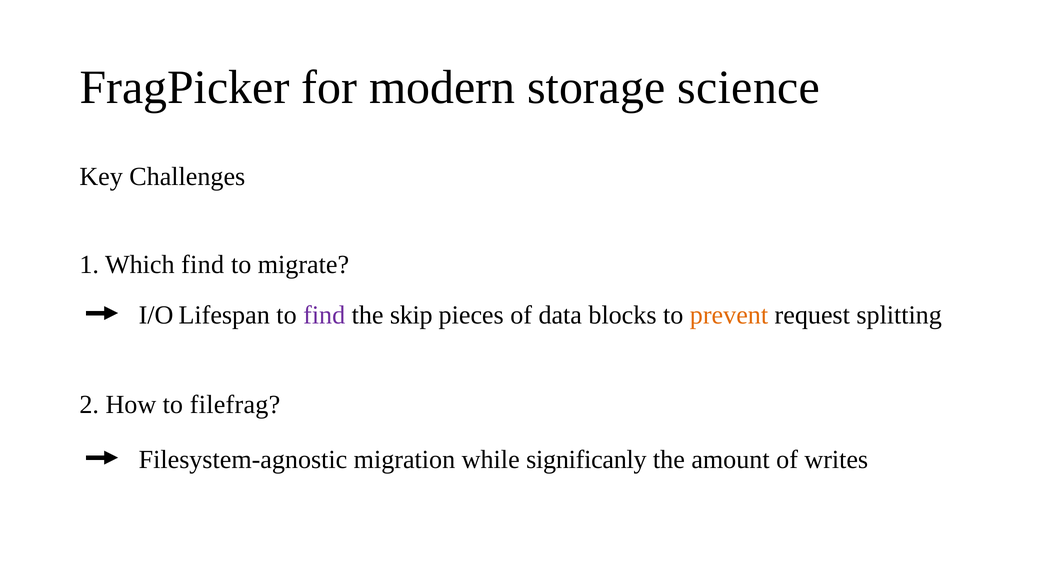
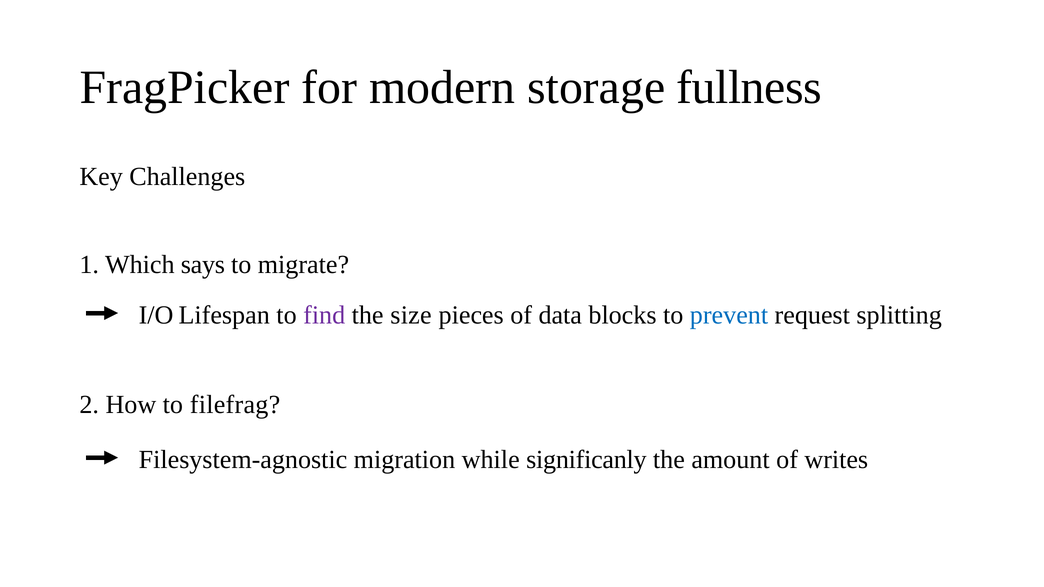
science: science -> fullness
Which find: find -> says
skip: skip -> size
prevent colour: orange -> blue
